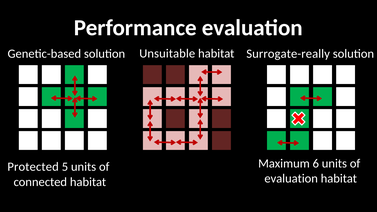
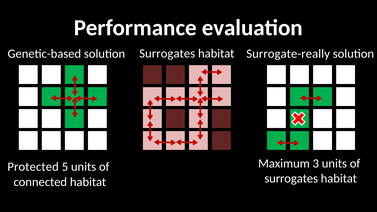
Unsuitable at (167, 53): Unsuitable -> Surrogates
6: 6 -> 3
evaluation at (291, 179): evaluation -> surrogates
